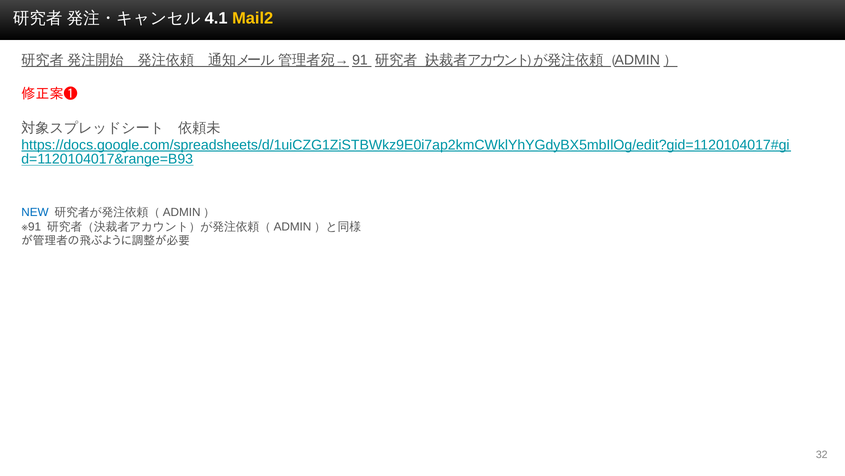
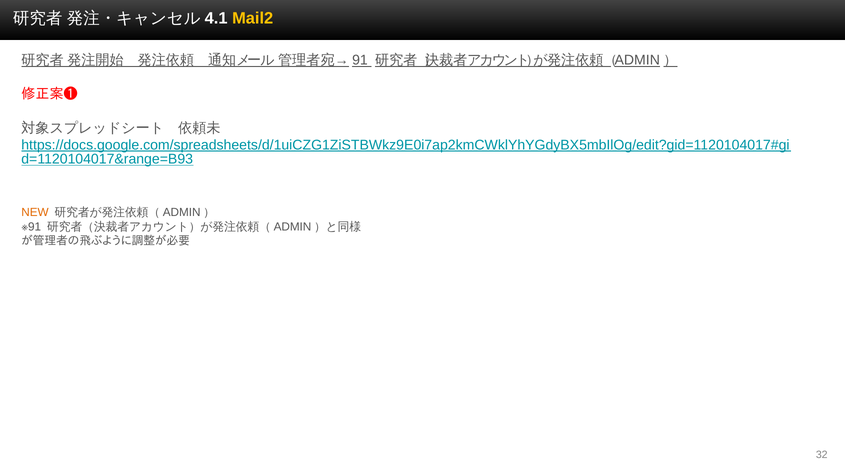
NEW colour: blue -> orange
